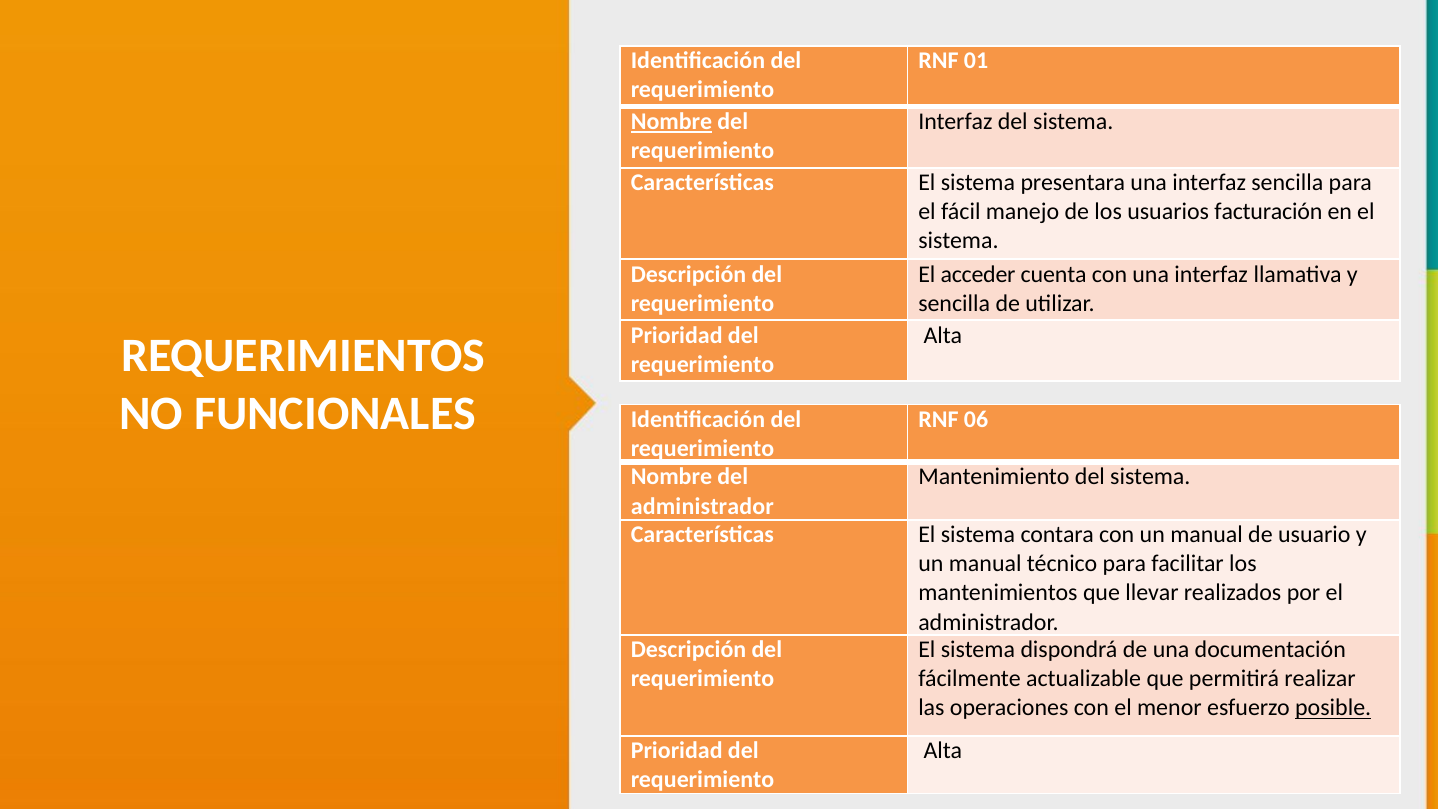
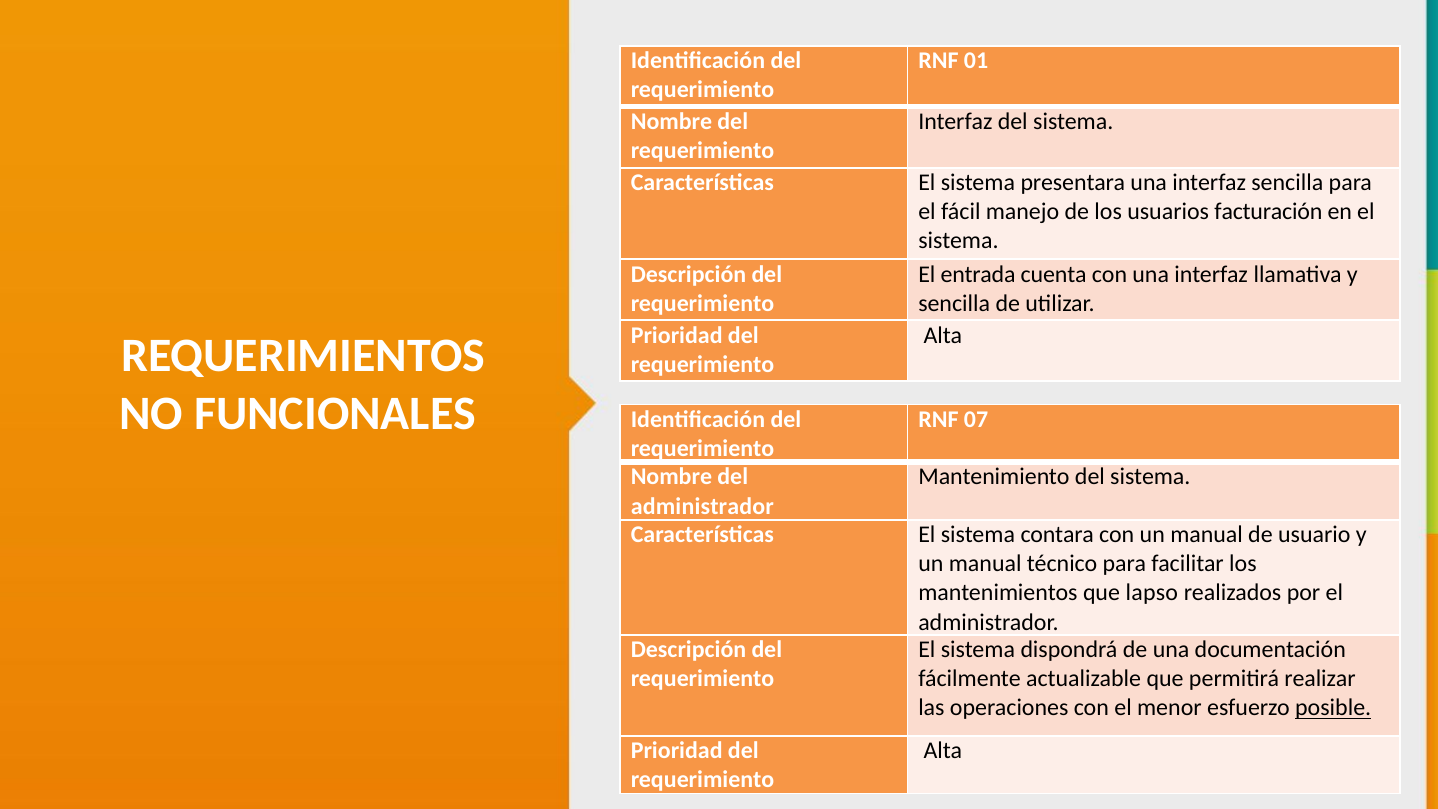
Nombre at (671, 122) underline: present -> none
acceder: acceder -> entrada
06: 06 -> 07
llevar: llevar -> lapso
